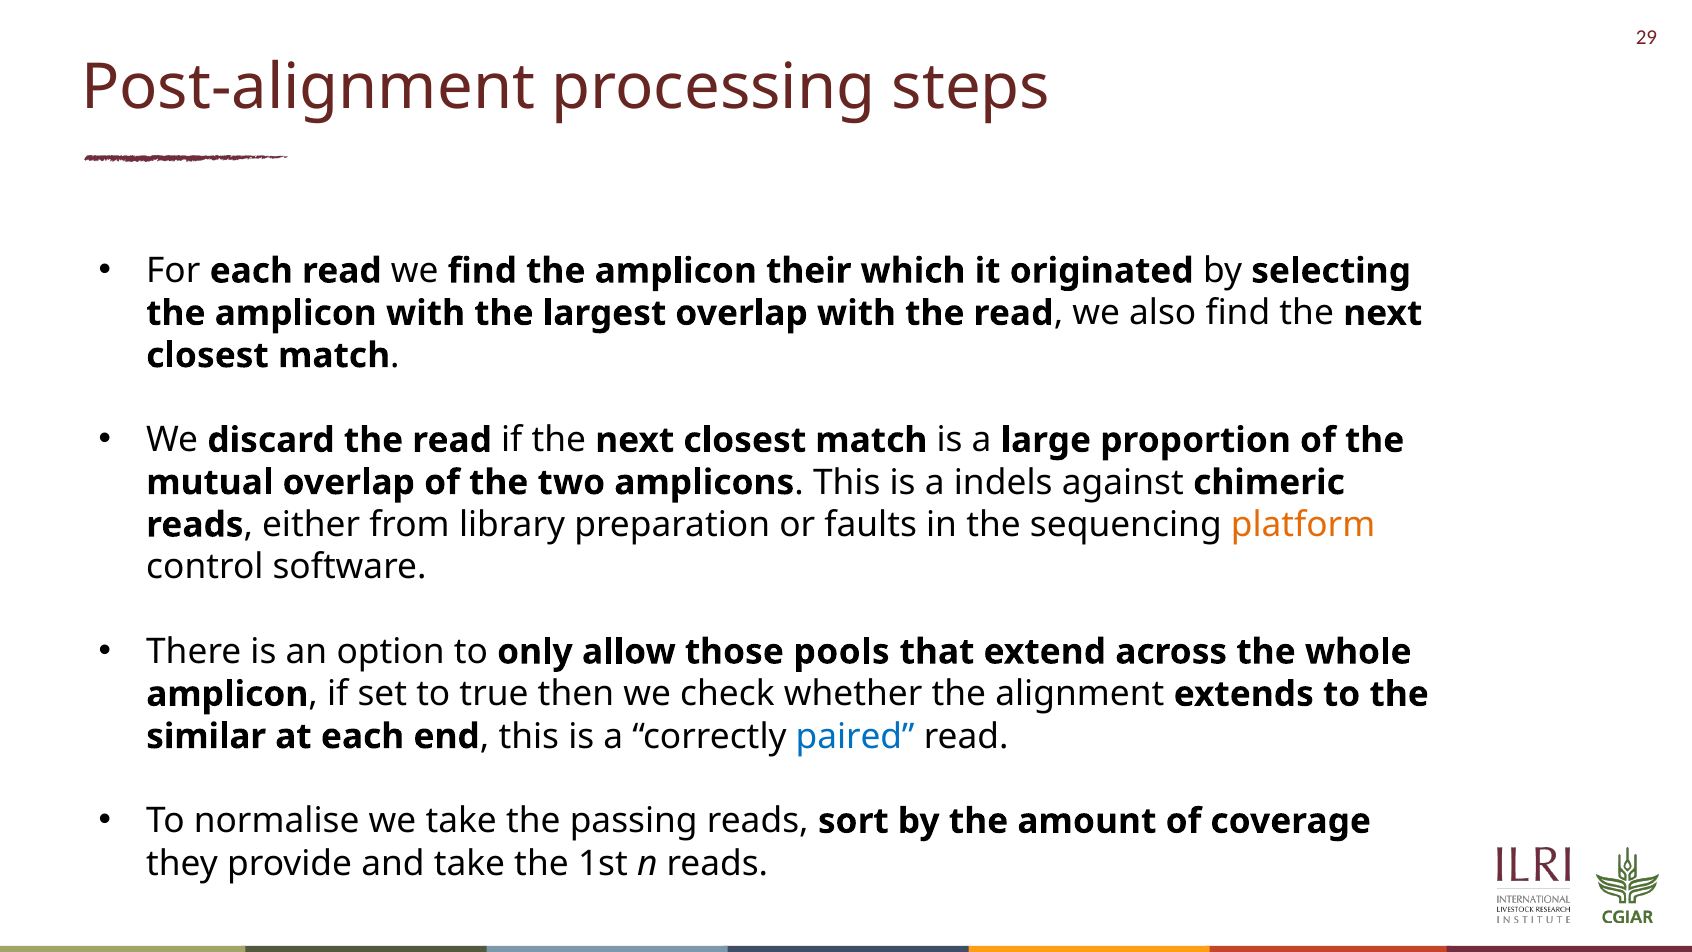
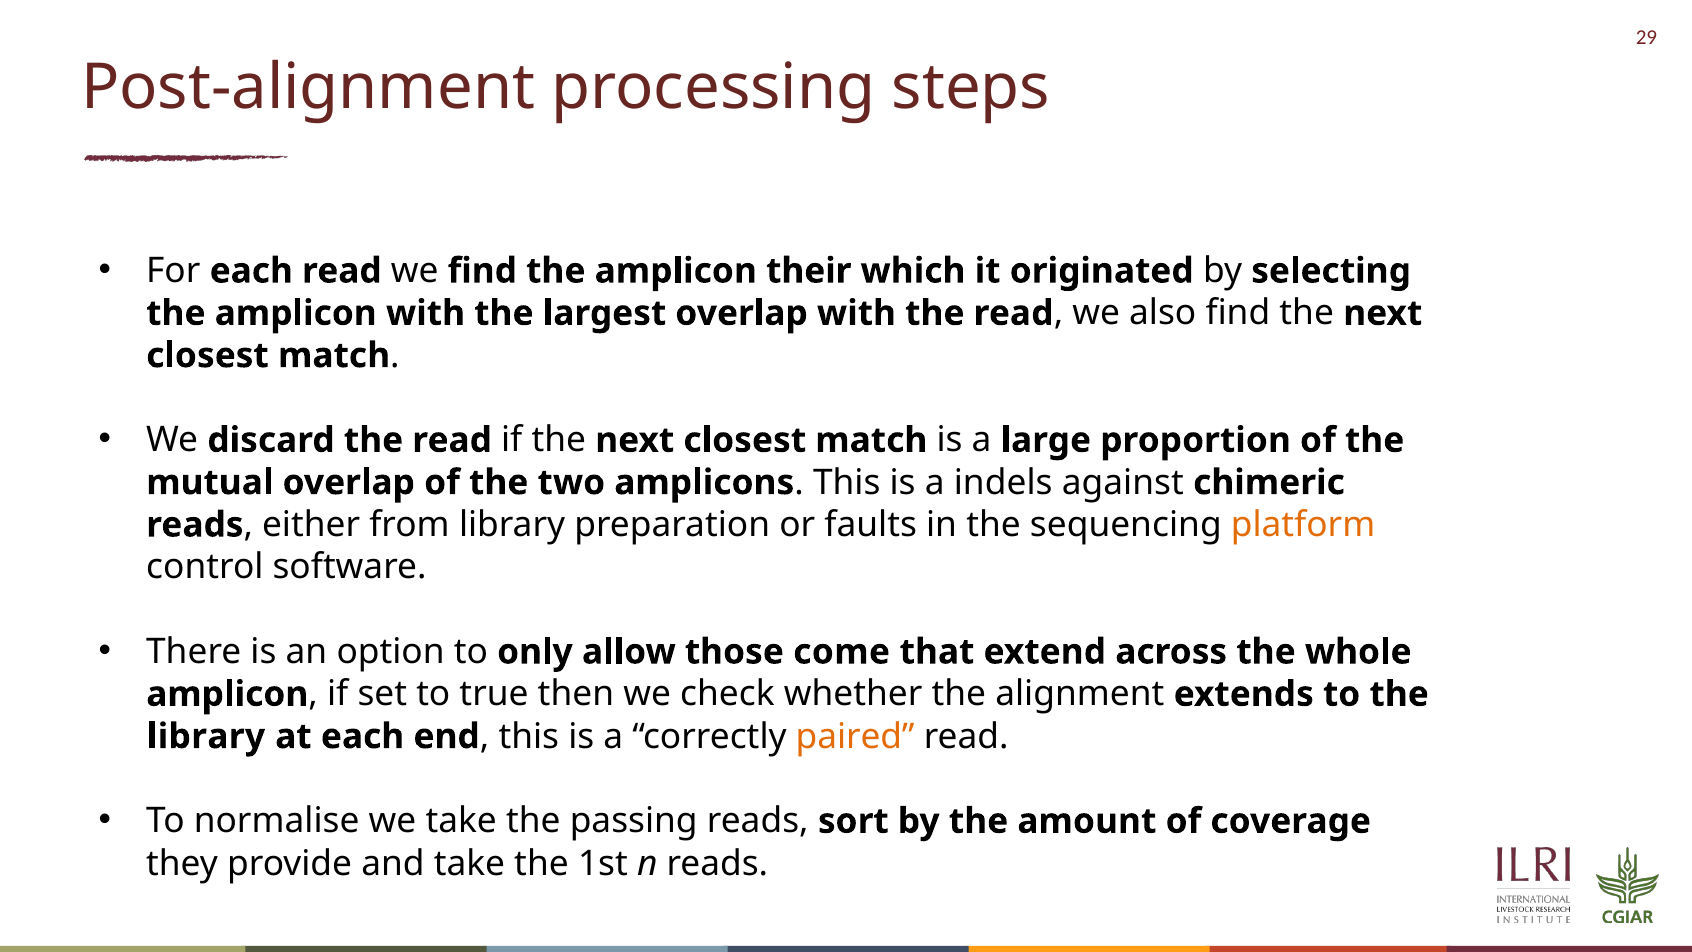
pools: pools -> come
similar at (206, 736): similar -> library
paired colour: blue -> orange
